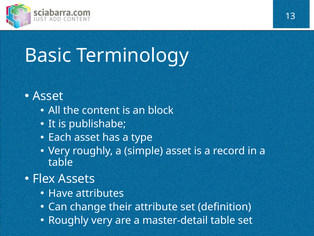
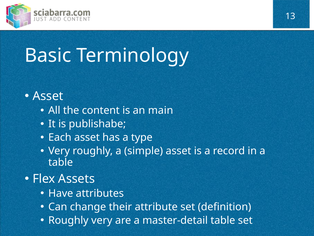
block: block -> main
